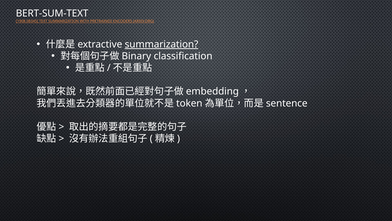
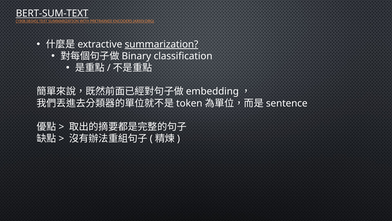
BERT-SUM-TEXT underline: none -> present
